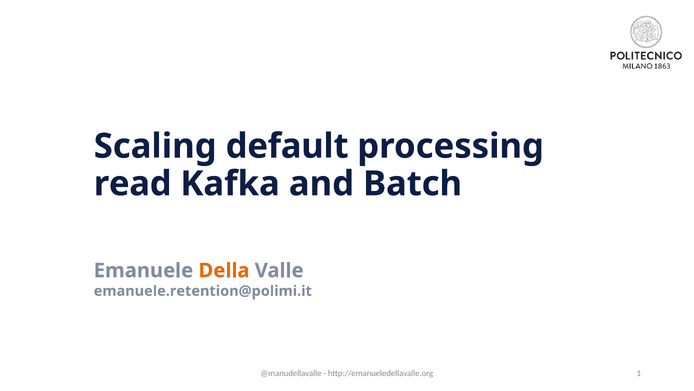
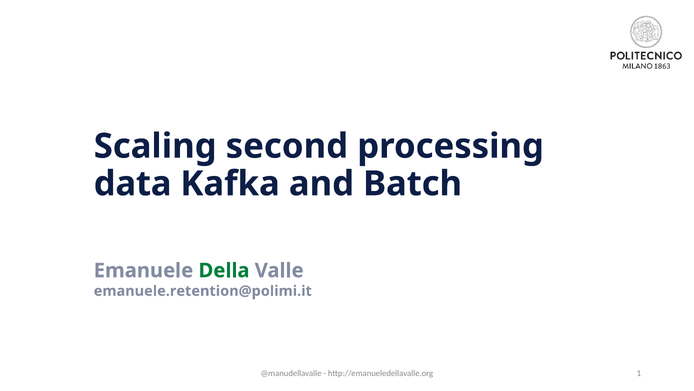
default: default -> second
read: read -> data
Della colour: orange -> green
